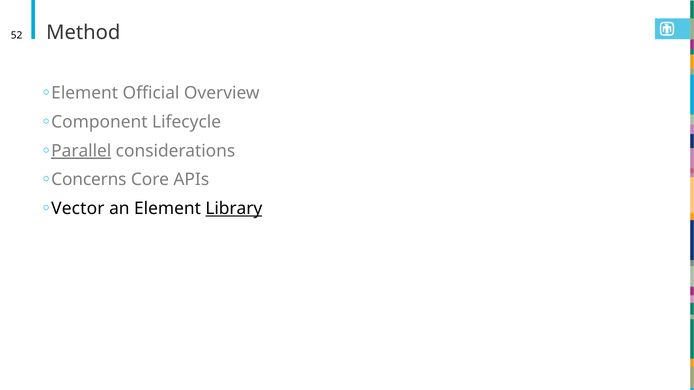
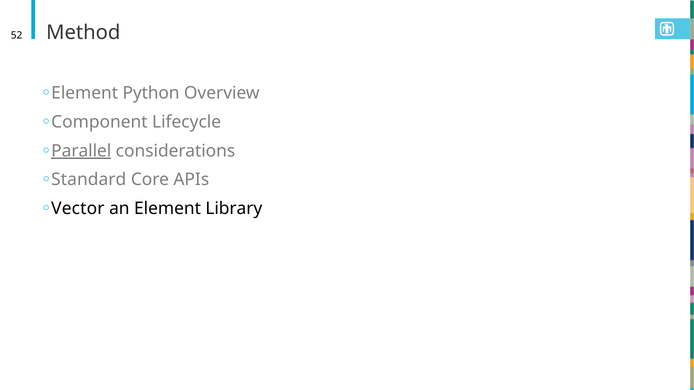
Official: Official -> Python
Concerns: Concerns -> Standard
Library underline: present -> none
